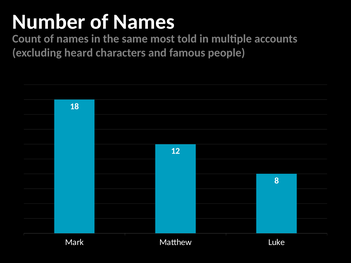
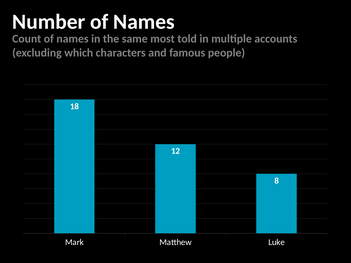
heard: heard -> which
